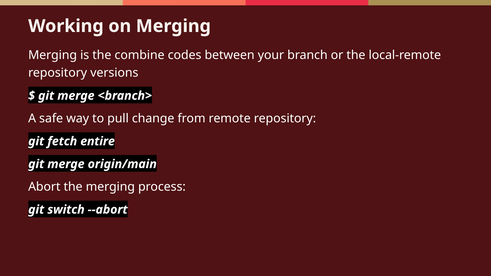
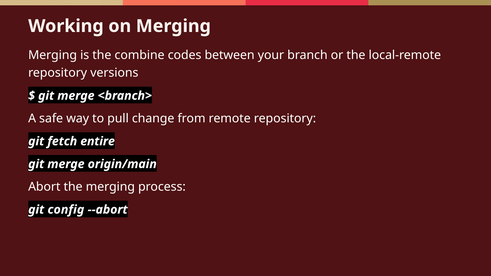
switch: switch -> config
